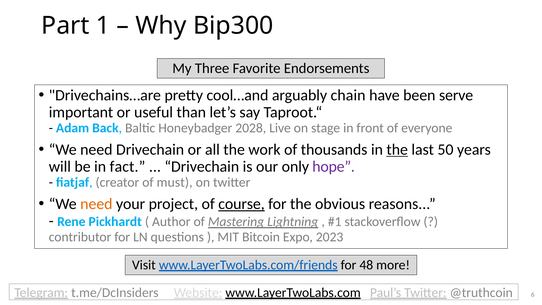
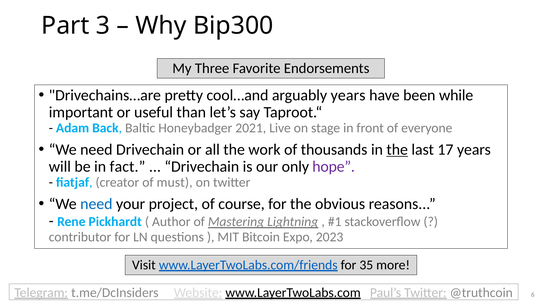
1: 1 -> 3
arguably chain: chain -> years
serve: serve -> while
2028: 2028 -> 2021
50: 50 -> 17
need at (96, 204) colour: orange -> blue
course underline: present -> none
48: 48 -> 35
